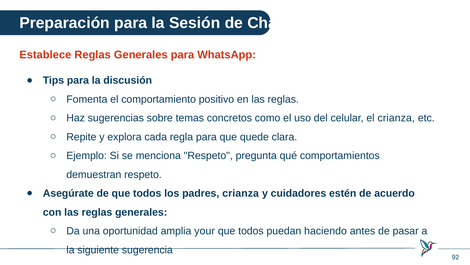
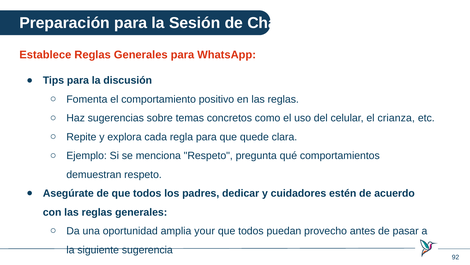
padres crianza: crianza -> dedicar
haciendo: haciendo -> provecho
